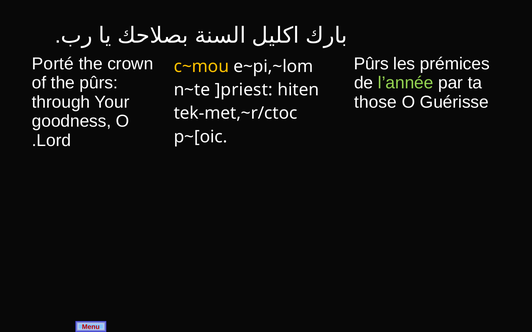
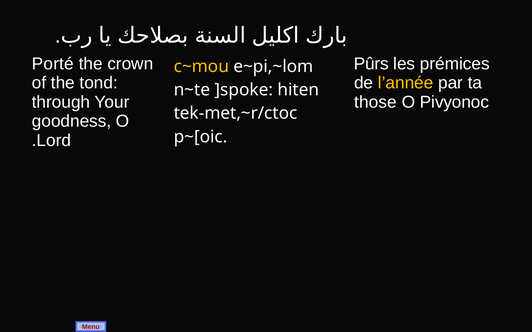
the pûrs: pûrs -> tond
l’année colour: light green -> yellow
]priest: ]priest -> ]spoke
Guérisse: Guérisse -> Pivyonoc
